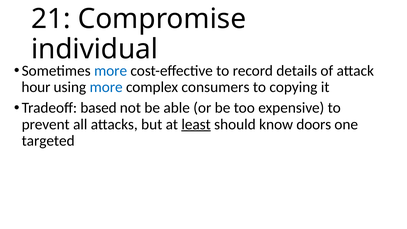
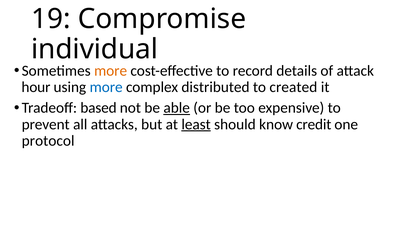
21: 21 -> 19
more at (111, 71) colour: blue -> orange
consumers: consumers -> distributed
copying: copying -> created
able underline: none -> present
doors: doors -> credit
targeted: targeted -> protocol
